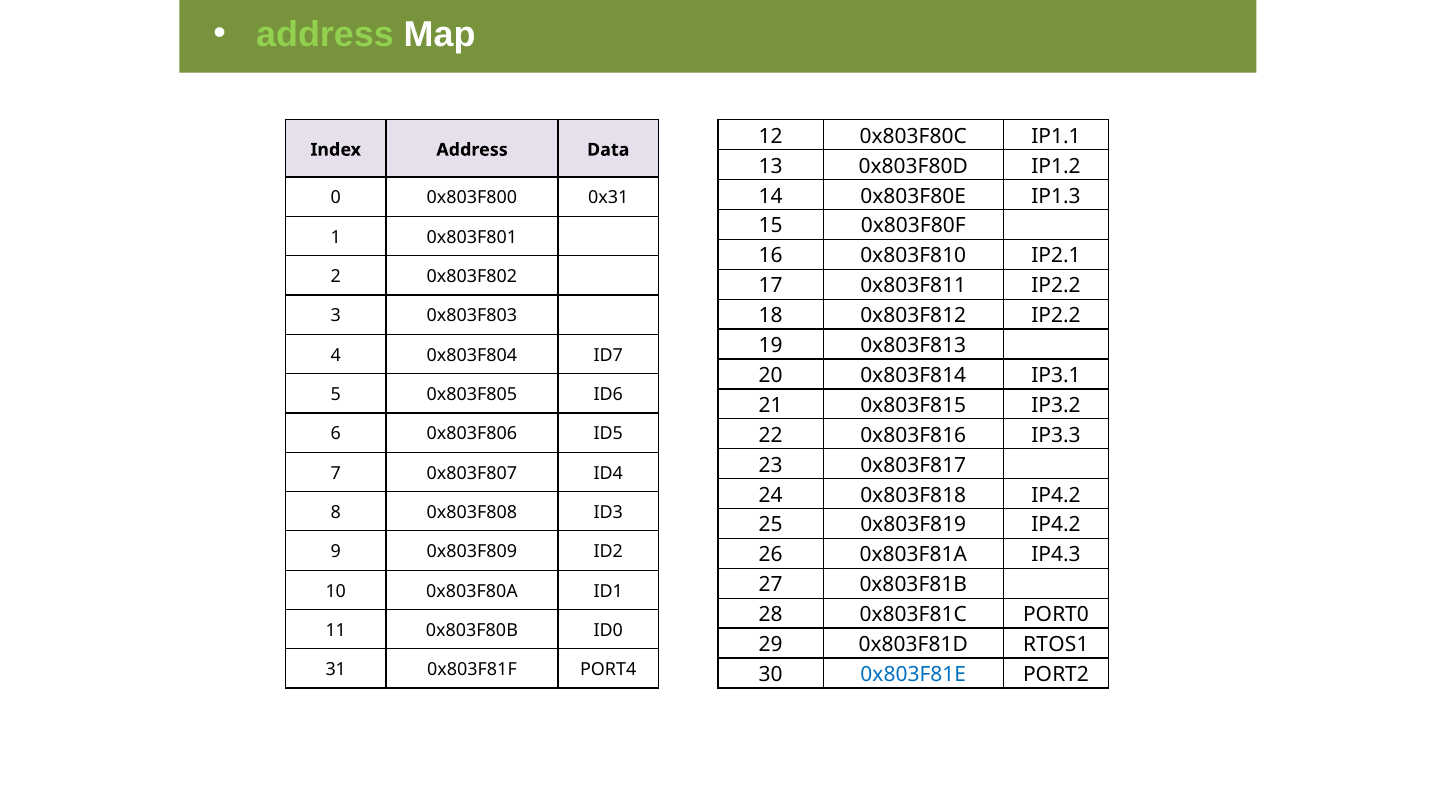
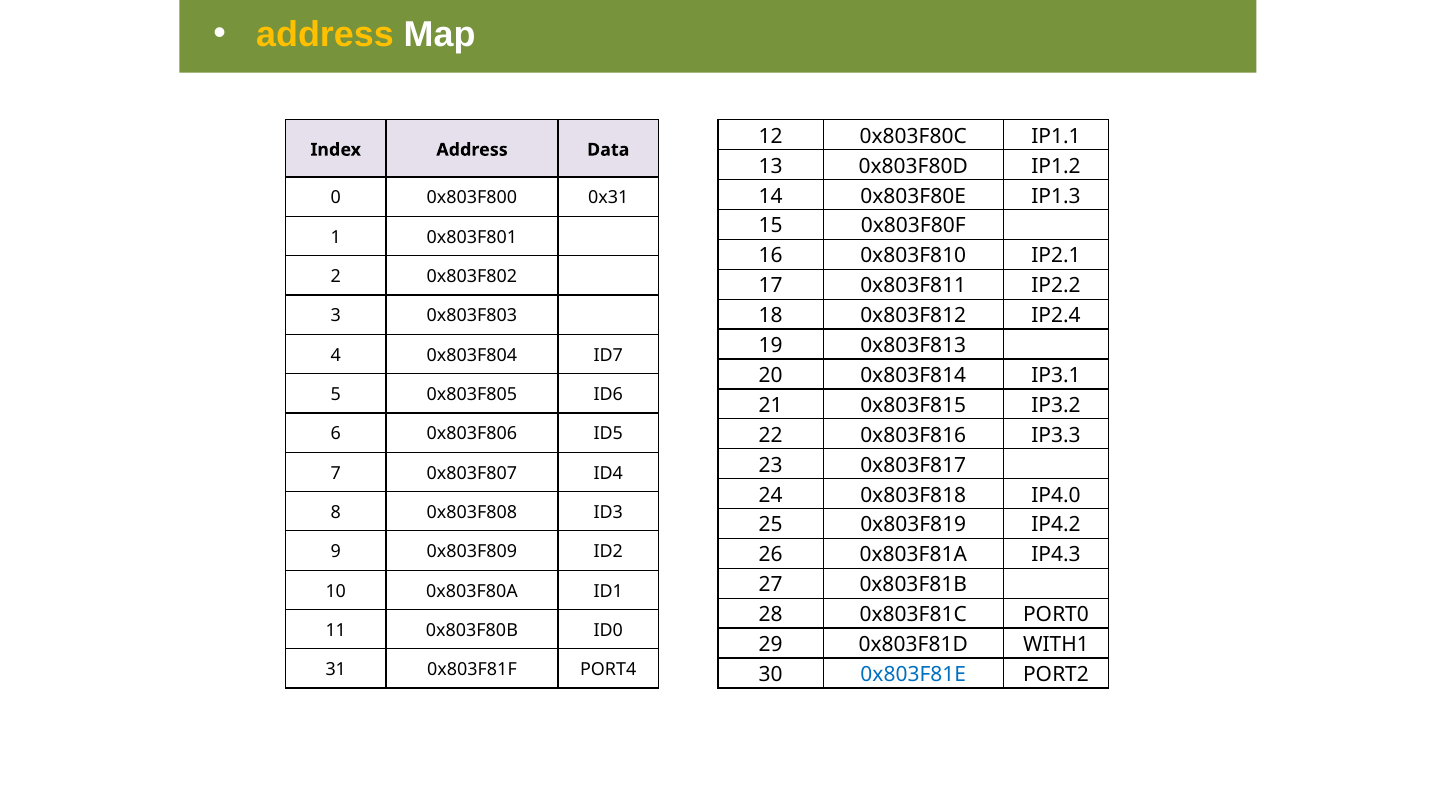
address at (325, 35) colour: light green -> yellow
0x803F812 IP2.2: IP2.2 -> IP2.4
0x803F818 IP4.2: IP4.2 -> IP4.0
RTOS1: RTOS1 -> WITH1
